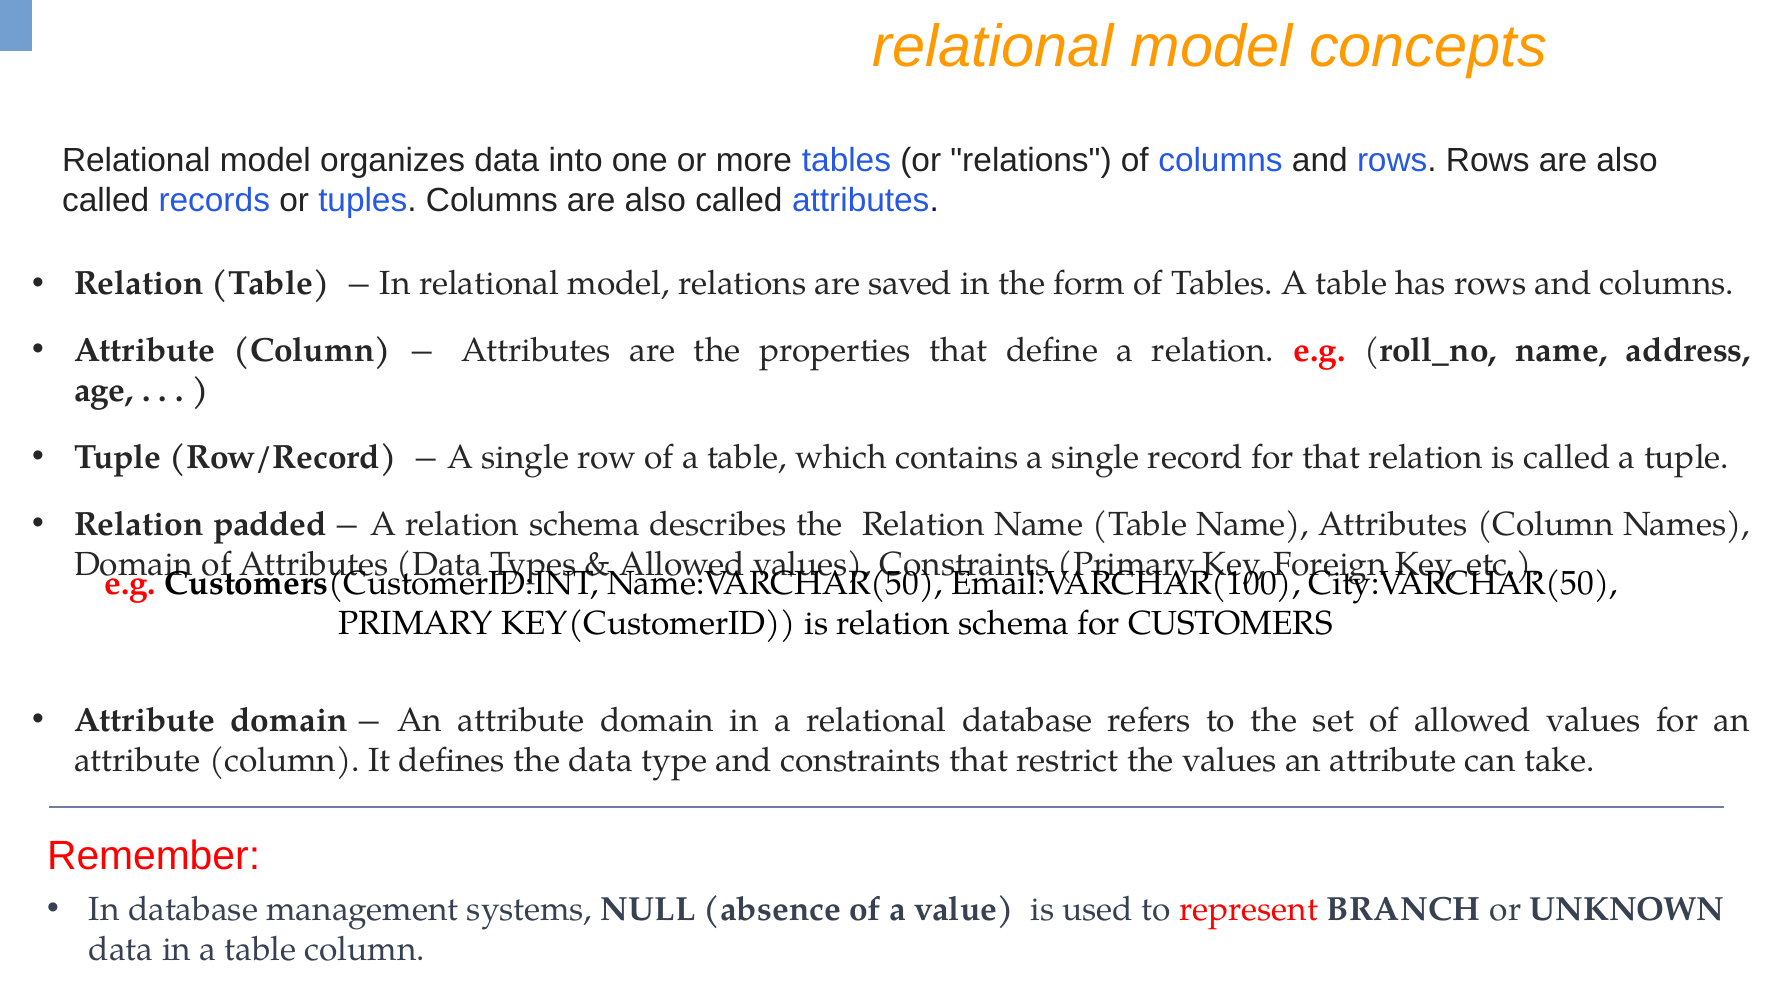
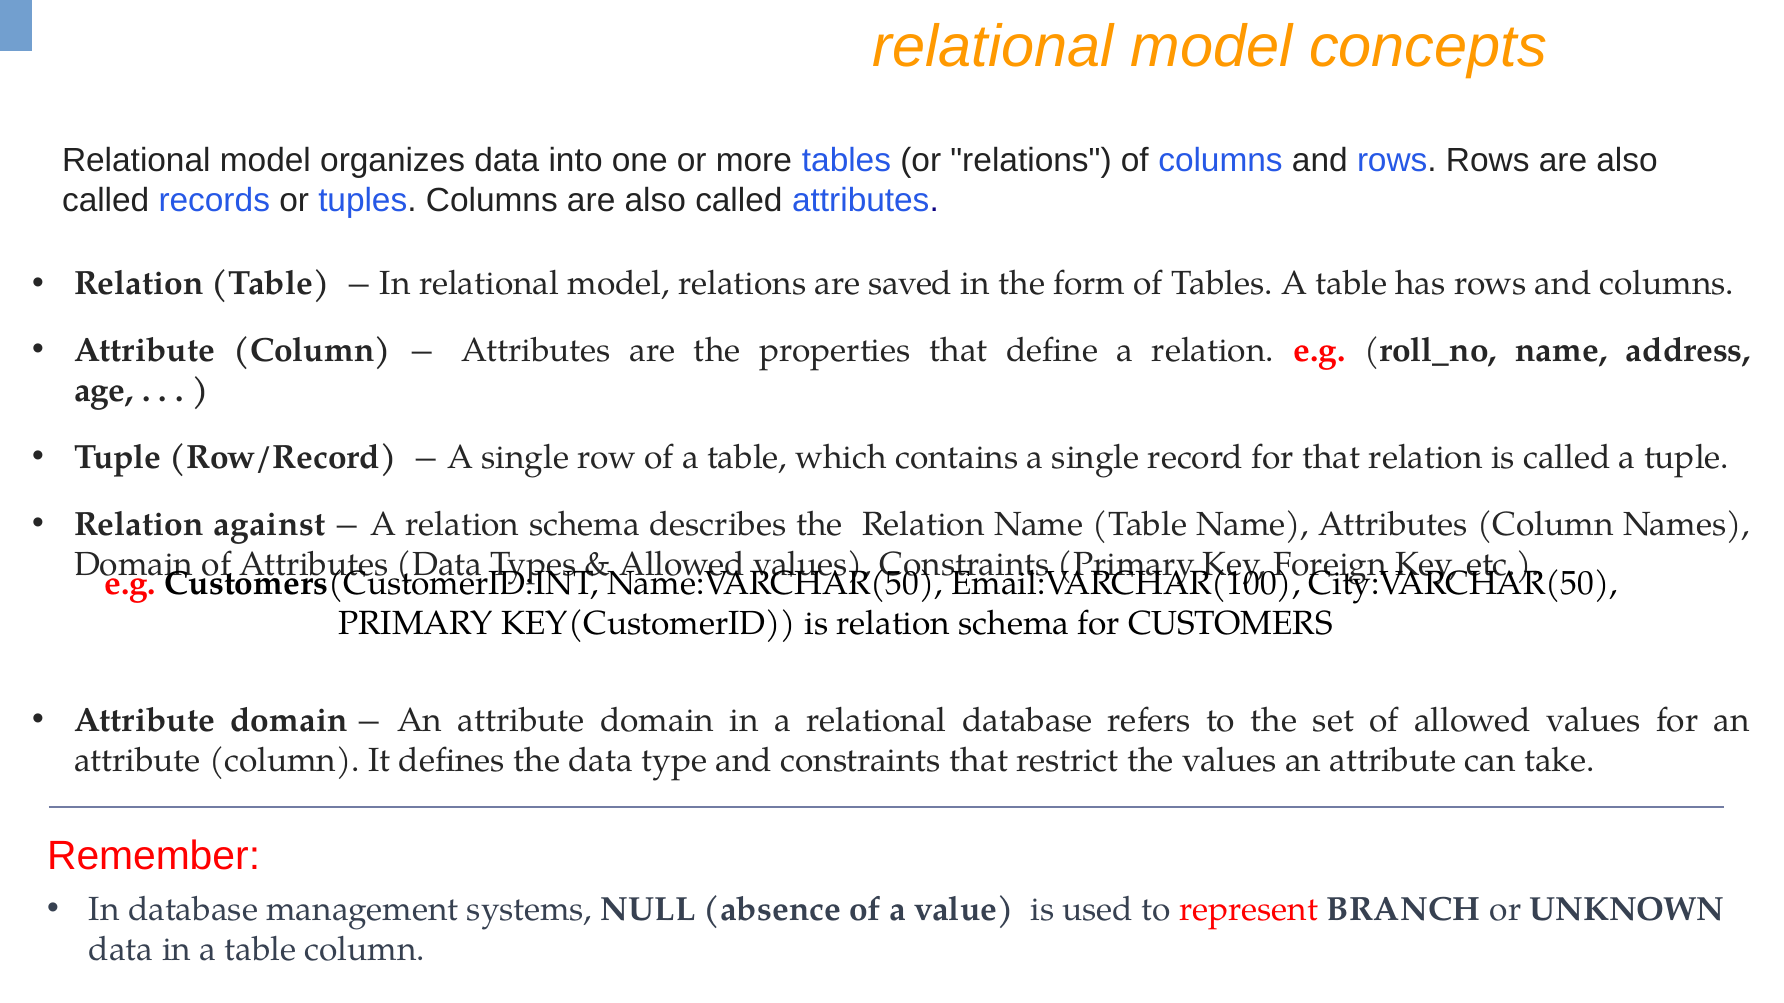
padded: padded -> against
